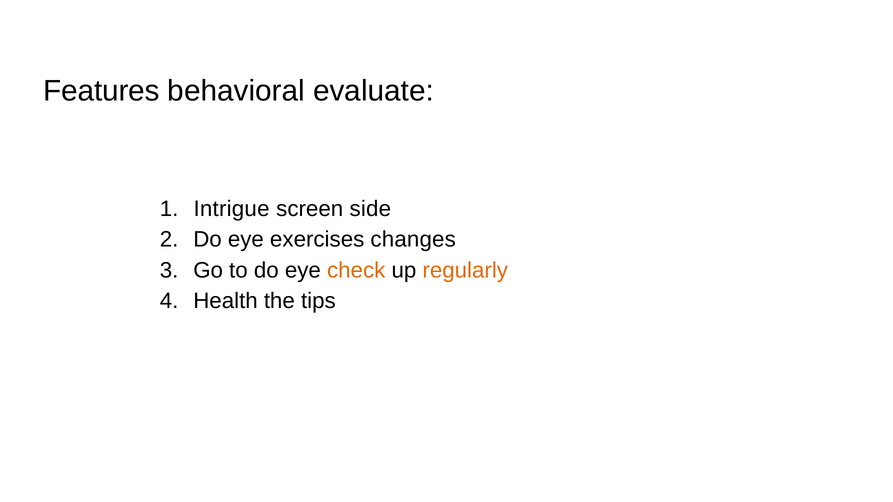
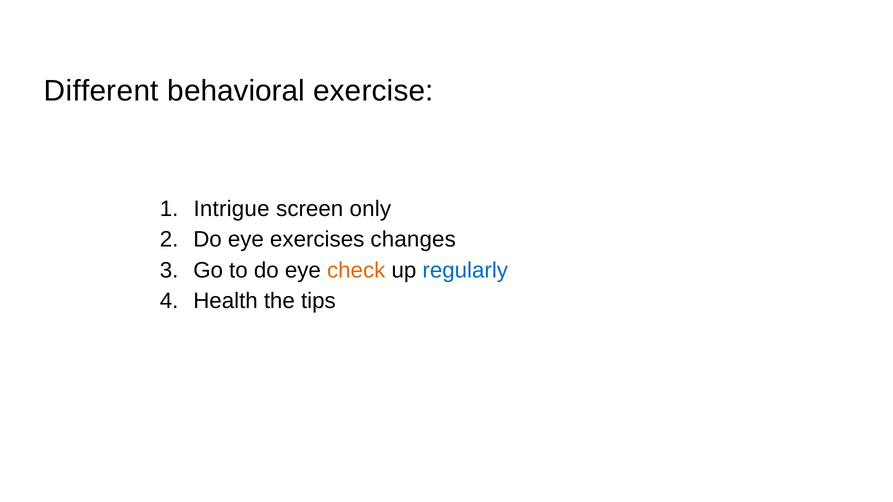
Features: Features -> Different
evaluate: evaluate -> exercise
side: side -> only
regularly colour: orange -> blue
